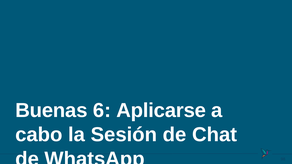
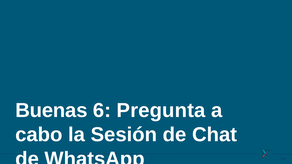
Aplicarse: Aplicarse -> Pregunta
